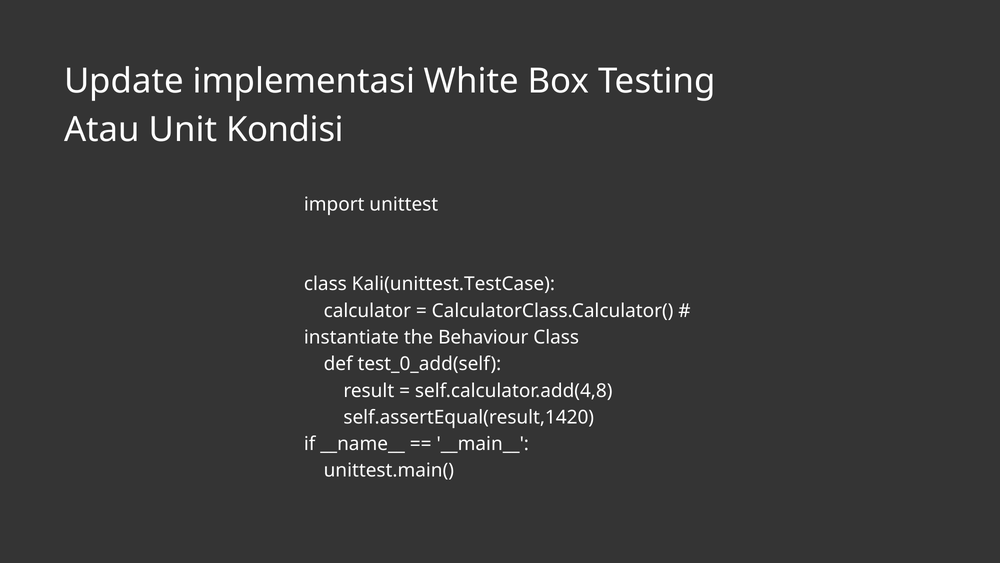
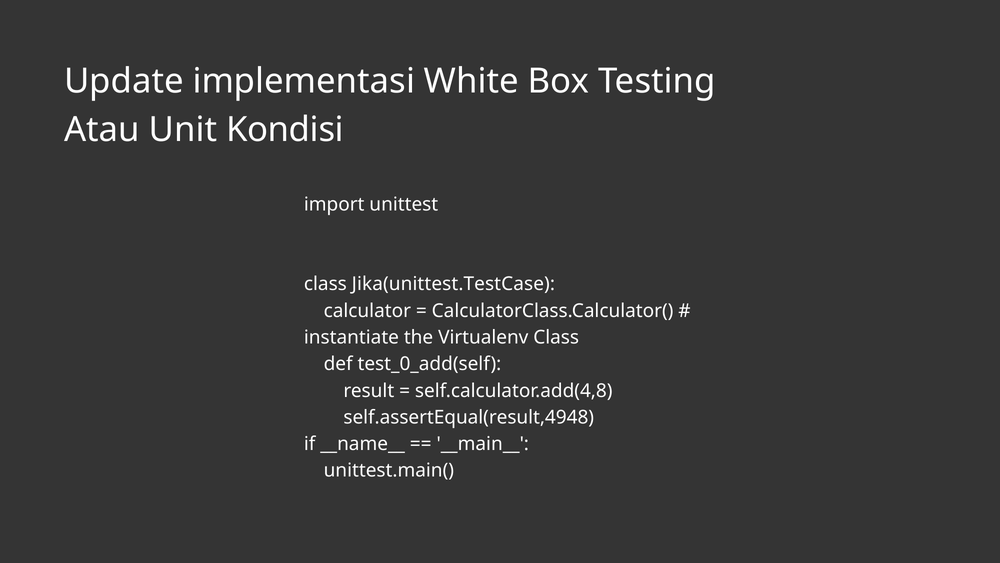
Kali(unittest.TestCase: Kali(unittest.TestCase -> Jika(unittest.TestCase
Behaviour: Behaviour -> Virtualenv
self.assertEqual(result,1420: self.assertEqual(result,1420 -> self.assertEqual(result,4948
